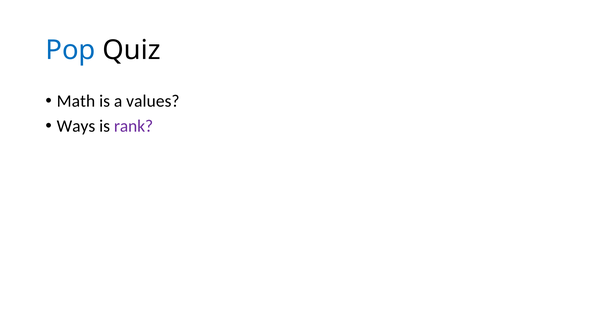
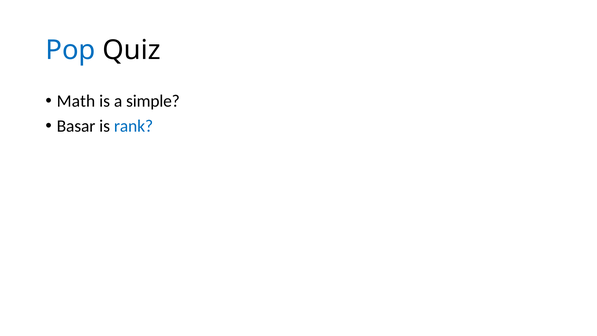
values: values -> simple
Ways: Ways -> Basar
rank colour: purple -> blue
